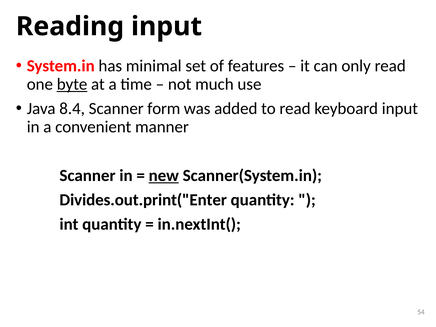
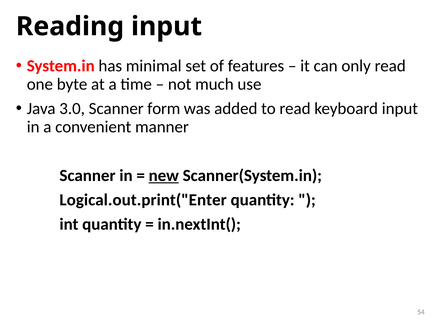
byte underline: present -> none
8.4: 8.4 -> 3.0
Divides.out.print("Enter: Divides.out.print("Enter -> Logical.out.print("Enter
